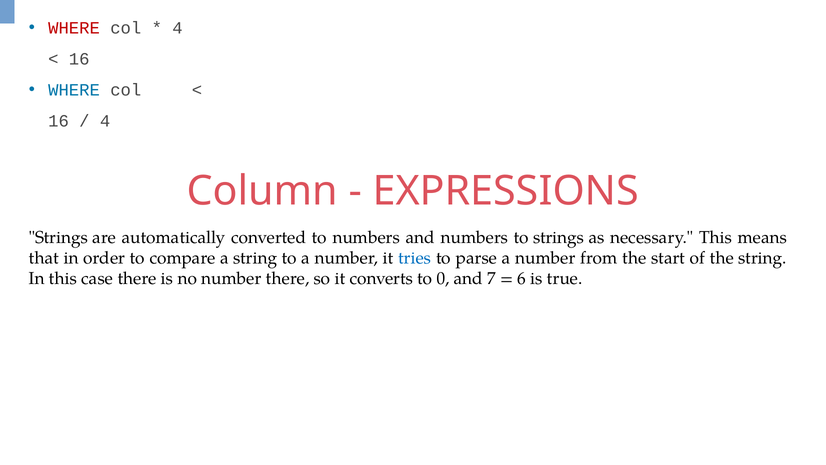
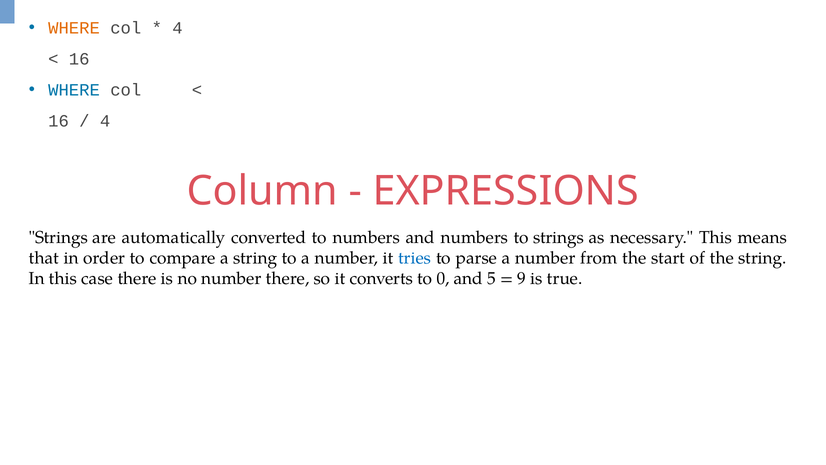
WHERE at (74, 28) colour: red -> orange
7: 7 -> 5
6: 6 -> 9
